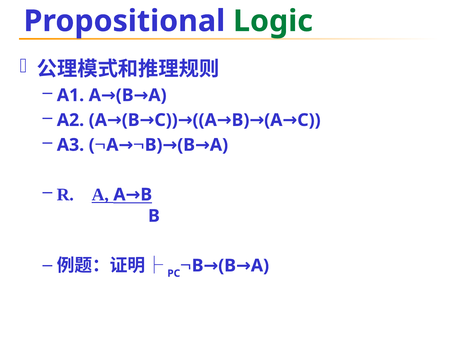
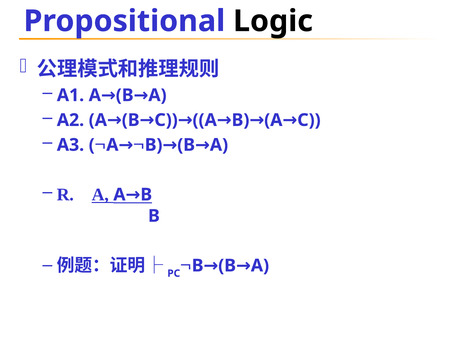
Logic colour: green -> black
